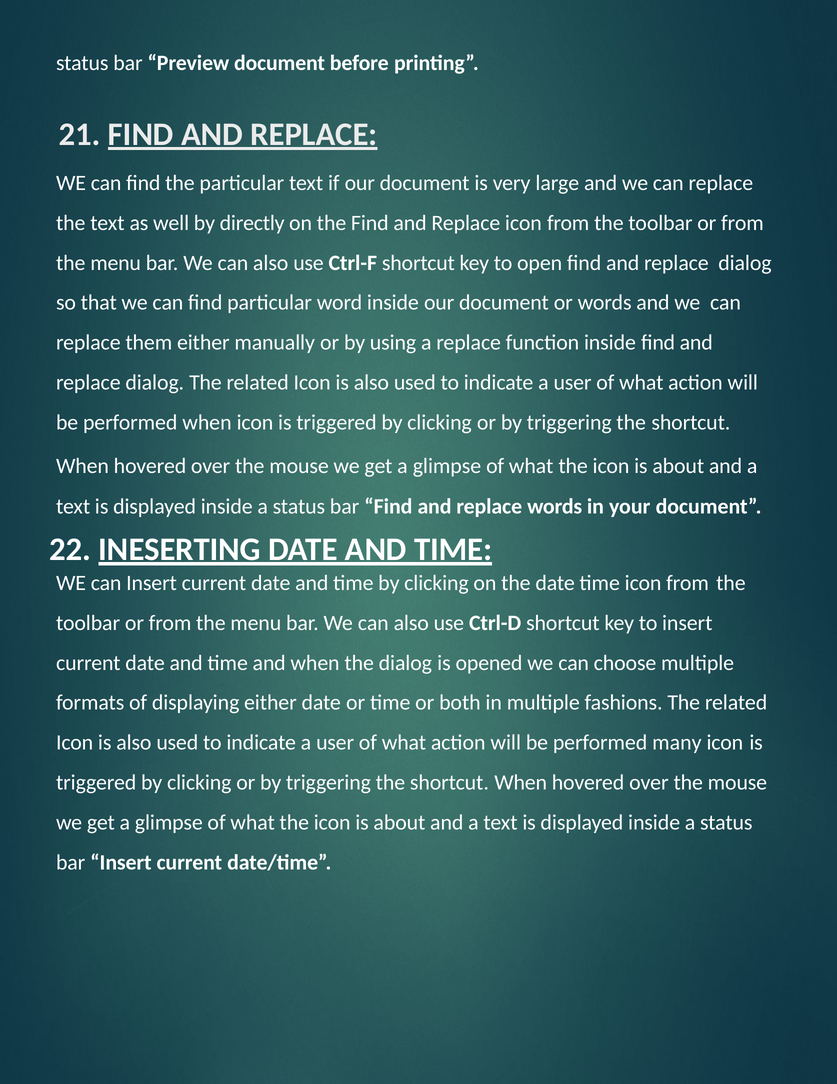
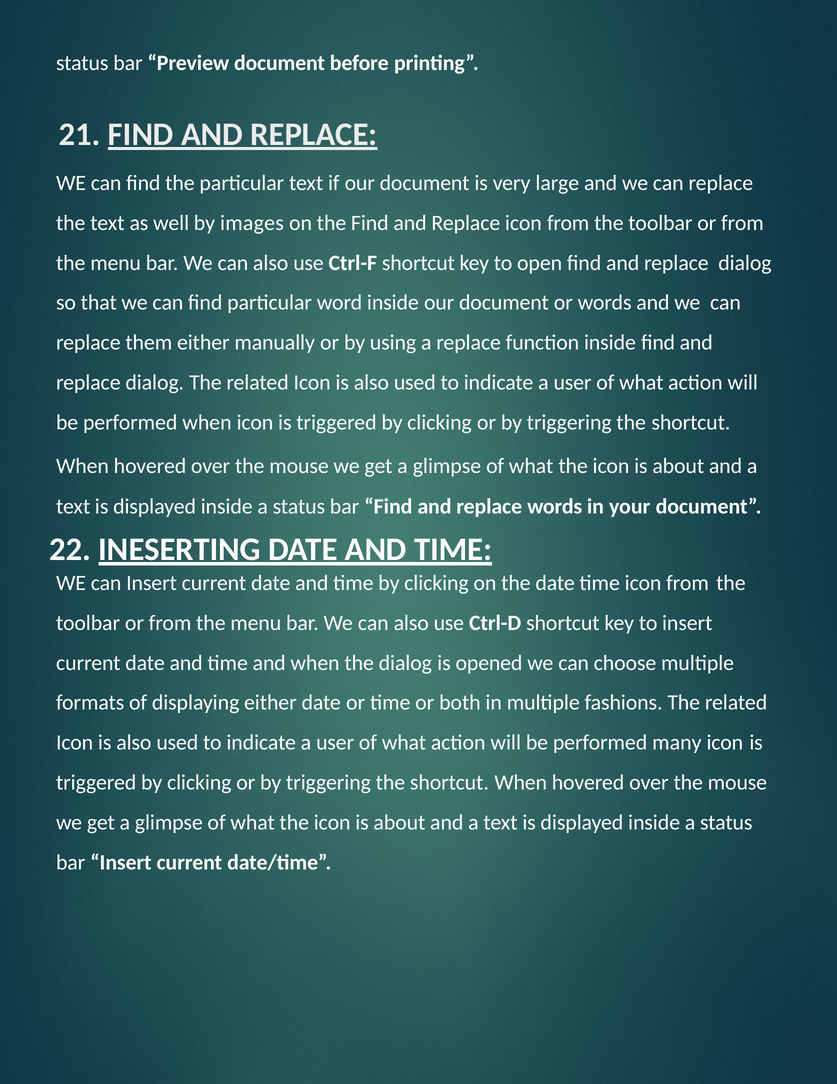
directly: directly -> images
